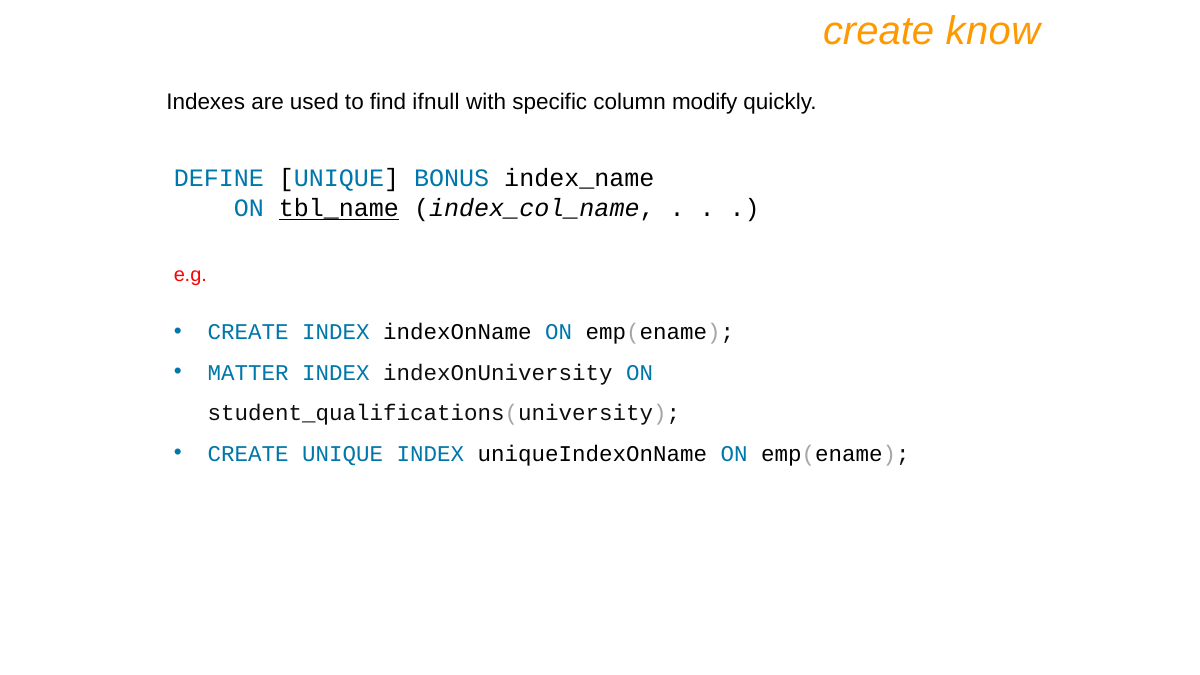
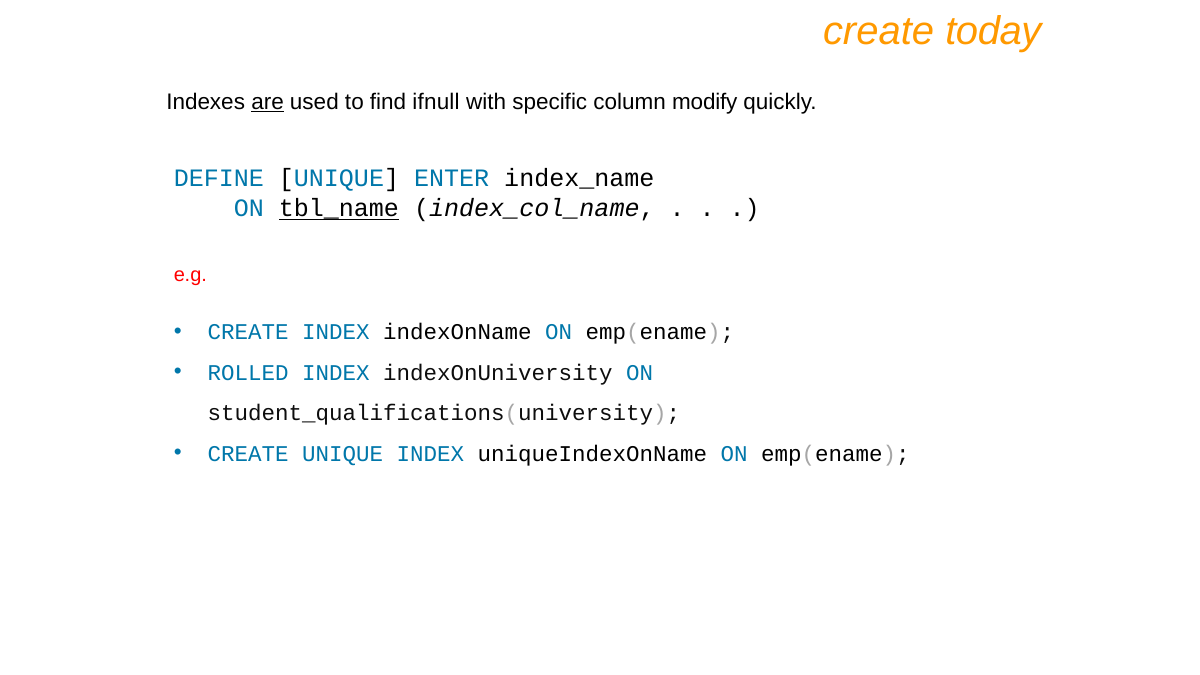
know: know -> today
are underline: none -> present
BONUS: BONUS -> ENTER
MATTER: MATTER -> ROLLED
